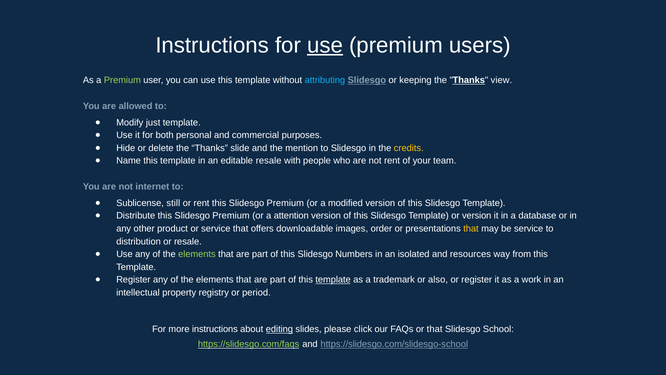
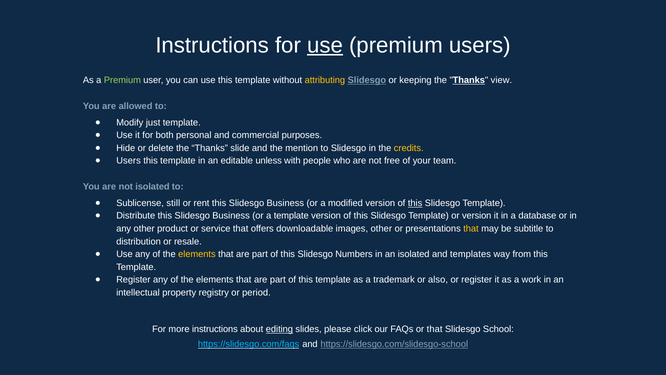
attributing colour: light blue -> yellow
Name at (129, 161): Name -> Users
editable resale: resale -> unless
not rent: rent -> free
not internet: internet -> isolated
rent this Slidesgo Premium: Premium -> Business
this at (415, 203) underline: none -> present
Distribute this Slidesgo Premium: Premium -> Business
a attention: attention -> template
images order: order -> other
be service: service -> subtitle
elements at (197, 254) colour: light green -> yellow
resources: resources -> templates
template at (333, 280) underline: present -> none
https://slidesgo.com/faqs colour: light green -> light blue
